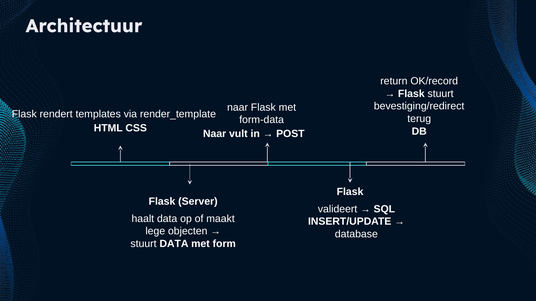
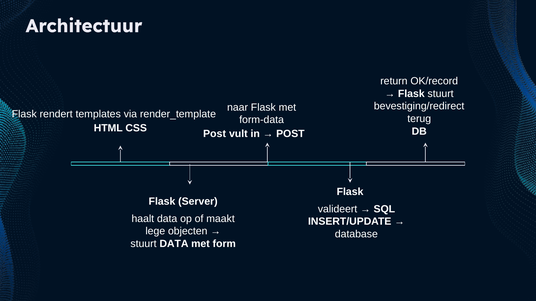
Naar at (215, 134): Naar -> Post
